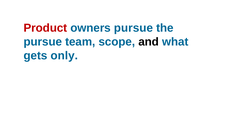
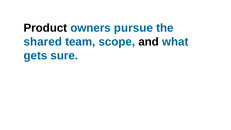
Product colour: red -> black
pursue at (43, 42): pursue -> shared
only: only -> sure
